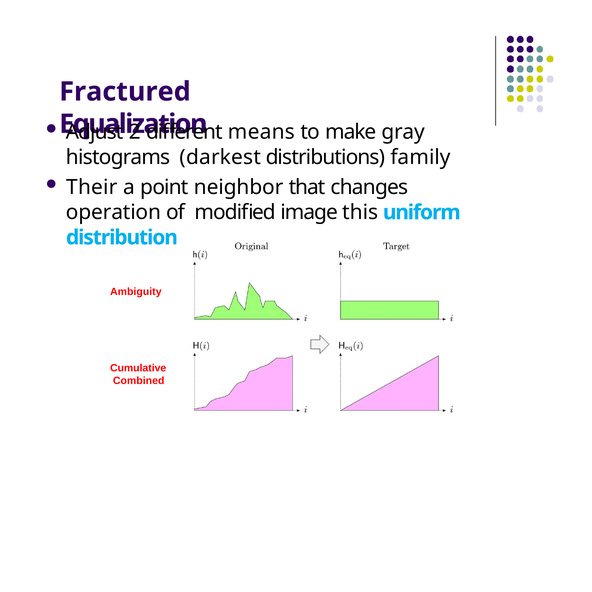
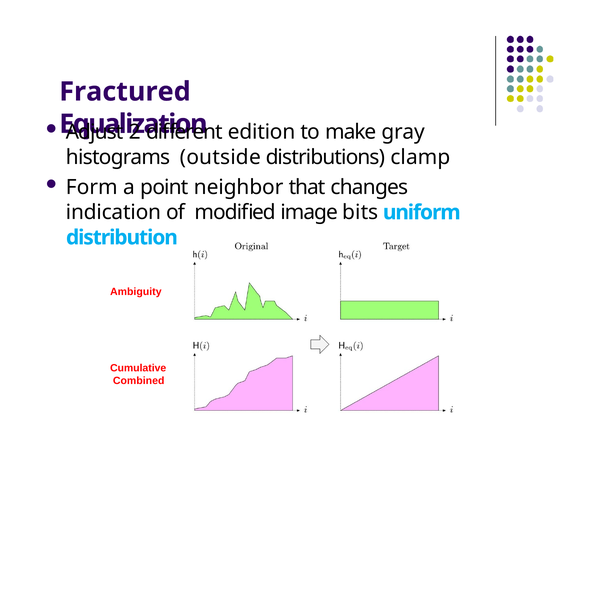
means: means -> edition
darkest: darkest -> outside
family: family -> clamp
Their: Their -> Form
operation: operation -> indication
this: this -> bits
